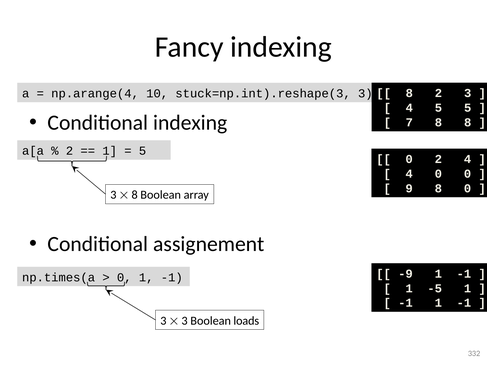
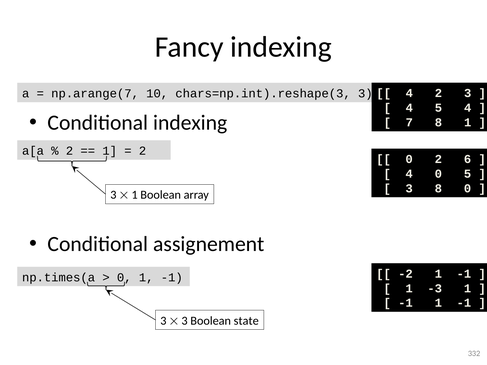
8 at (409, 93): 8 -> 4
np.arange(4: np.arange(4 -> np.arange(7
stuck=np.int).reshape(3: stuck=np.int).reshape(3 -> chars=np.int).reshape(3
5 5: 5 -> 4
8 8: 8 -> 1
5 at (143, 151): 5 -> 2
2 4: 4 -> 6
0 0: 0 -> 5
9 at (409, 189): 9 -> 3
8 at (135, 195): 8 -> 1
-9: -9 -> -2
-5: -5 -> -3
loads: loads -> state
